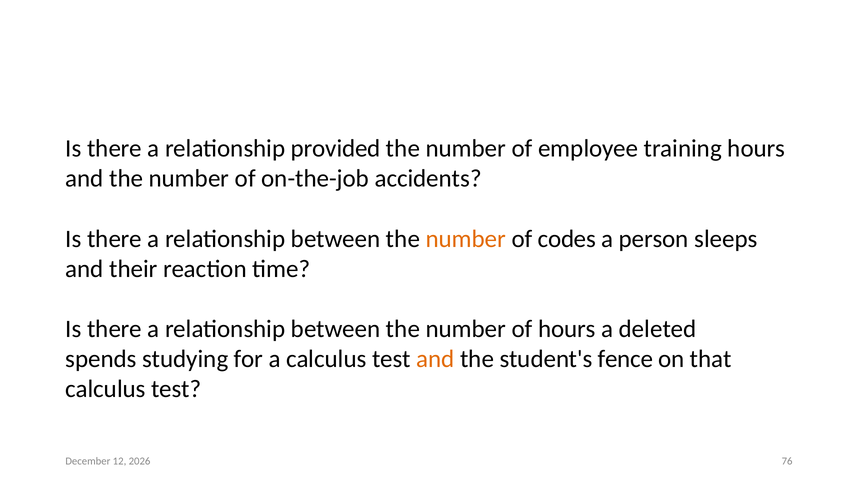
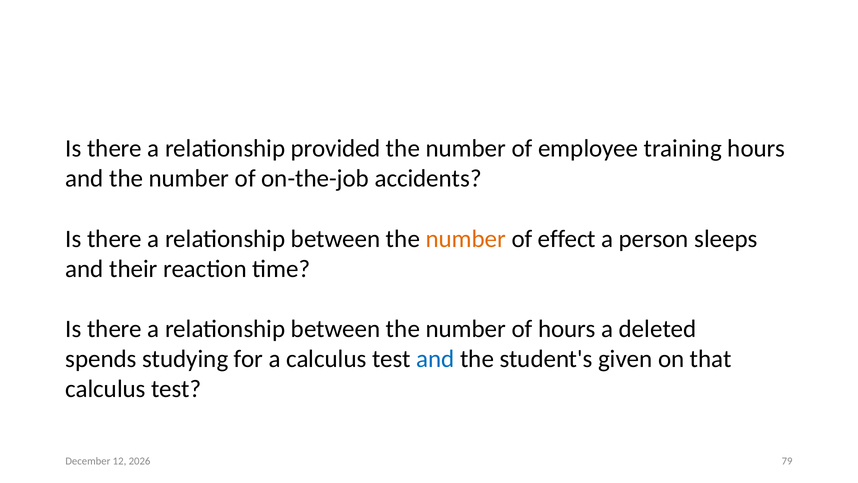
codes: codes -> effect
and at (435, 359) colour: orange -> blue
fence: fence -> given
76: 76 -> 79
